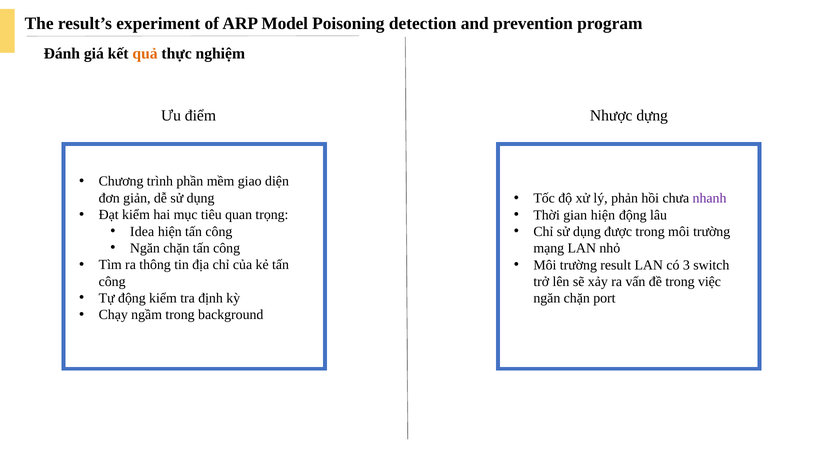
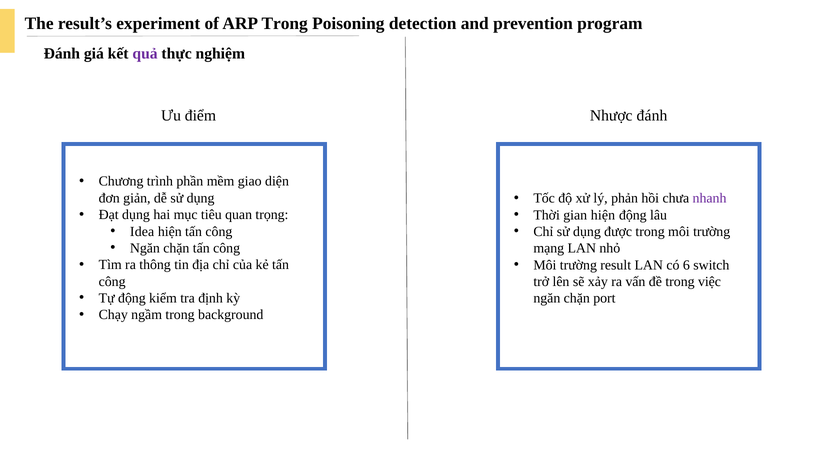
ARP Model: Model -> Trong
quả colour: orange -> purple
Nhược dựng: dựng -> đánh
Đạt kiểm: kiểm -> dụng
3: 3 -> 6
